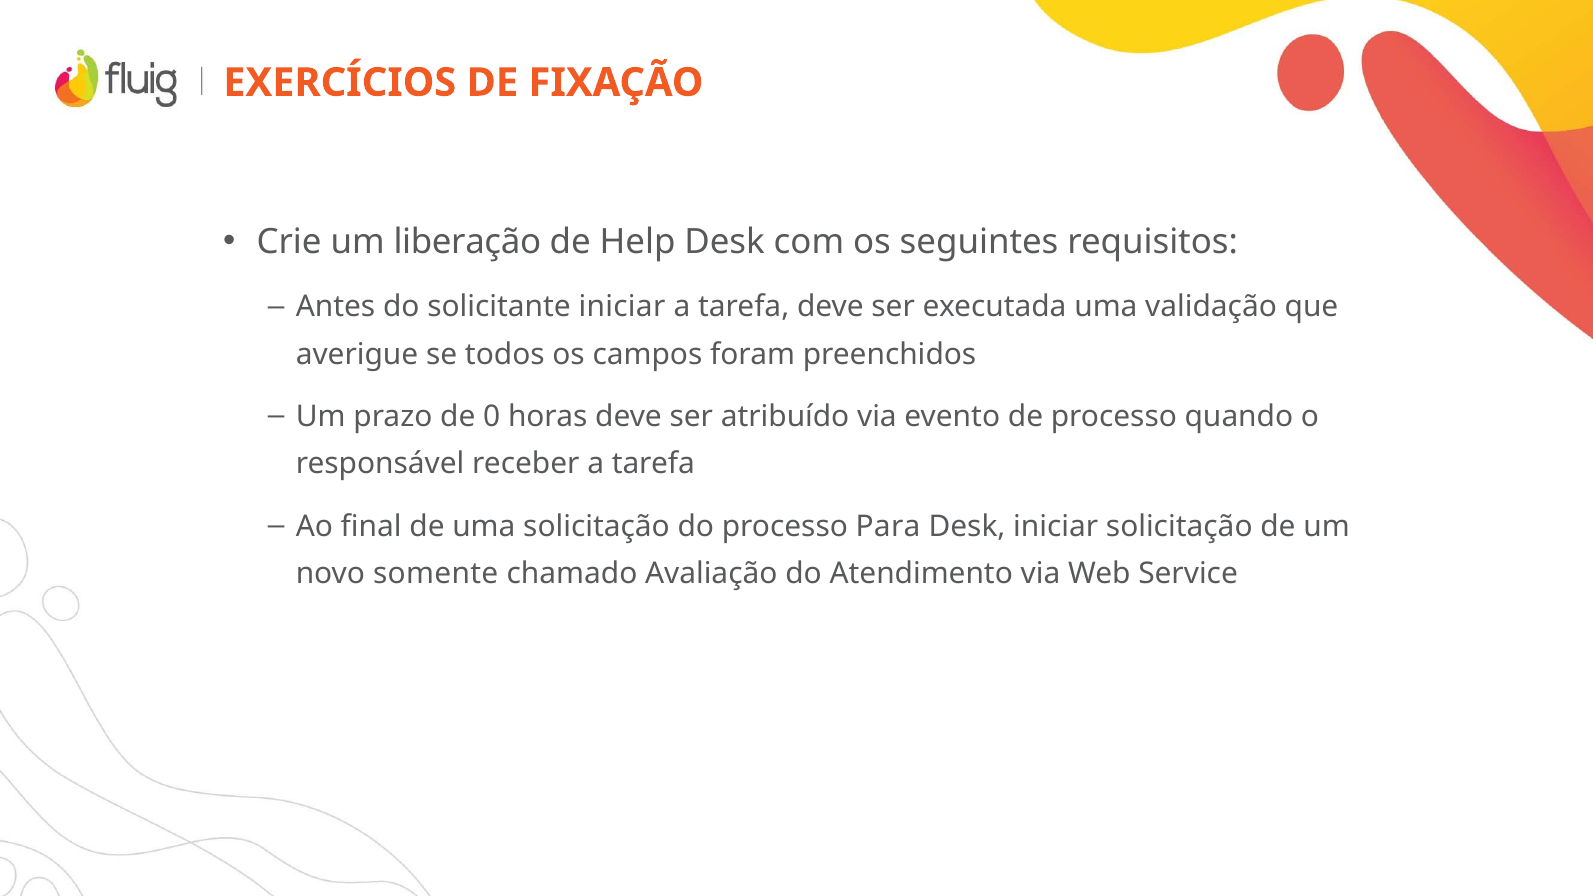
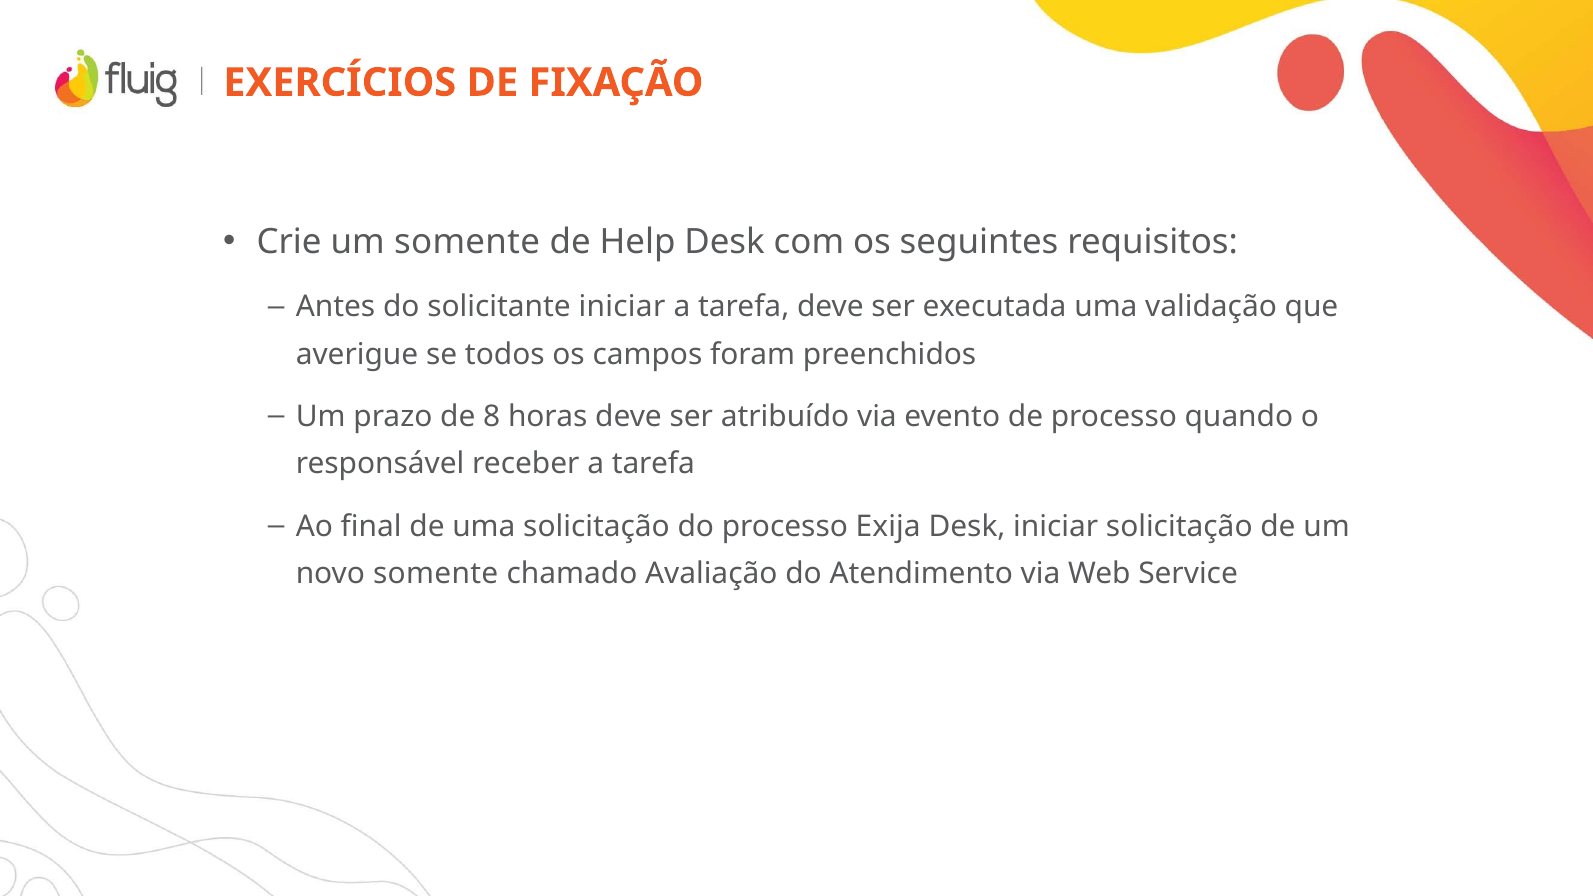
um liberação: liberação -> somente
0: 0 -> 8
Para: Para -> Exija
